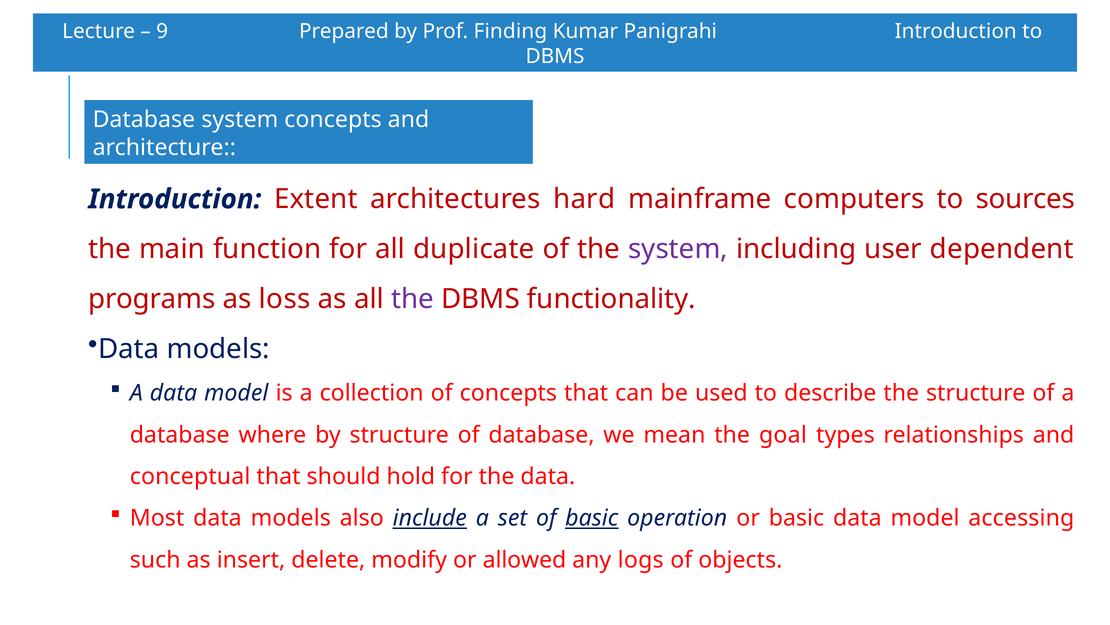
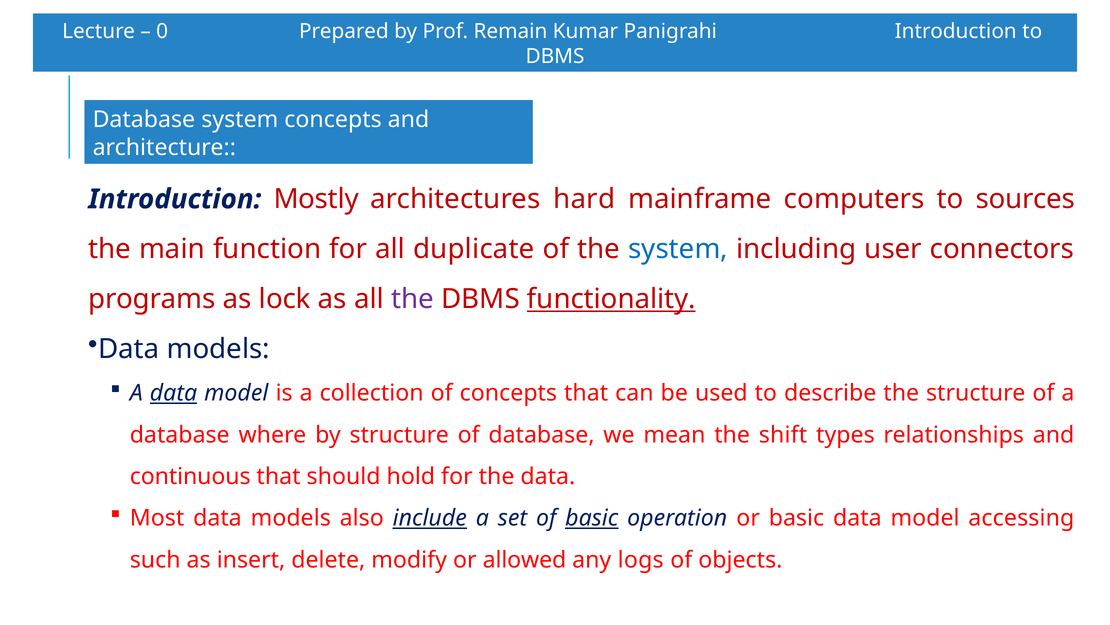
9: 9 -> 0
Finding: Finding -> Remain
Extent: Extent -> Mostly
system at (678, 249) colour: purple -> blue
dependent: dependent -> connectors
loss: loss -> lock
functionality underline: none -> present
data at (174, 393) underline: none -> present
goal: goal -> shift
conceptual: conceptual -> continuous
